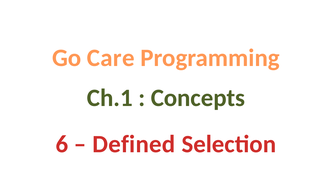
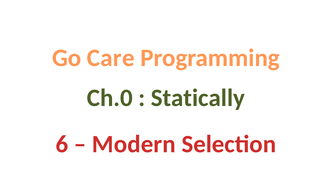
Ch.1: Ch.1 -> Ch.0
Concepts: Concepts -> Statically
Defined: Defined -> Modern
